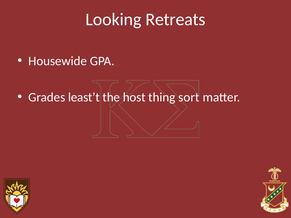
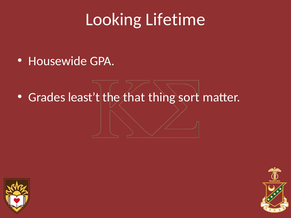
Retreats: Retreats -> Lifetime
host: host -> that
